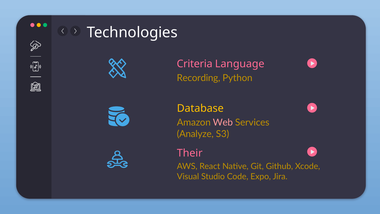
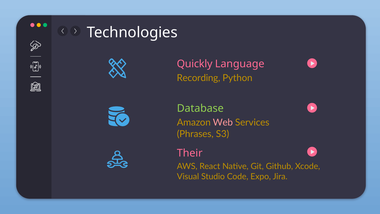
Criteria: Criteria -> Quickly
Database colour: yellow -> light green
Analyze: Analyze -> Phrases
